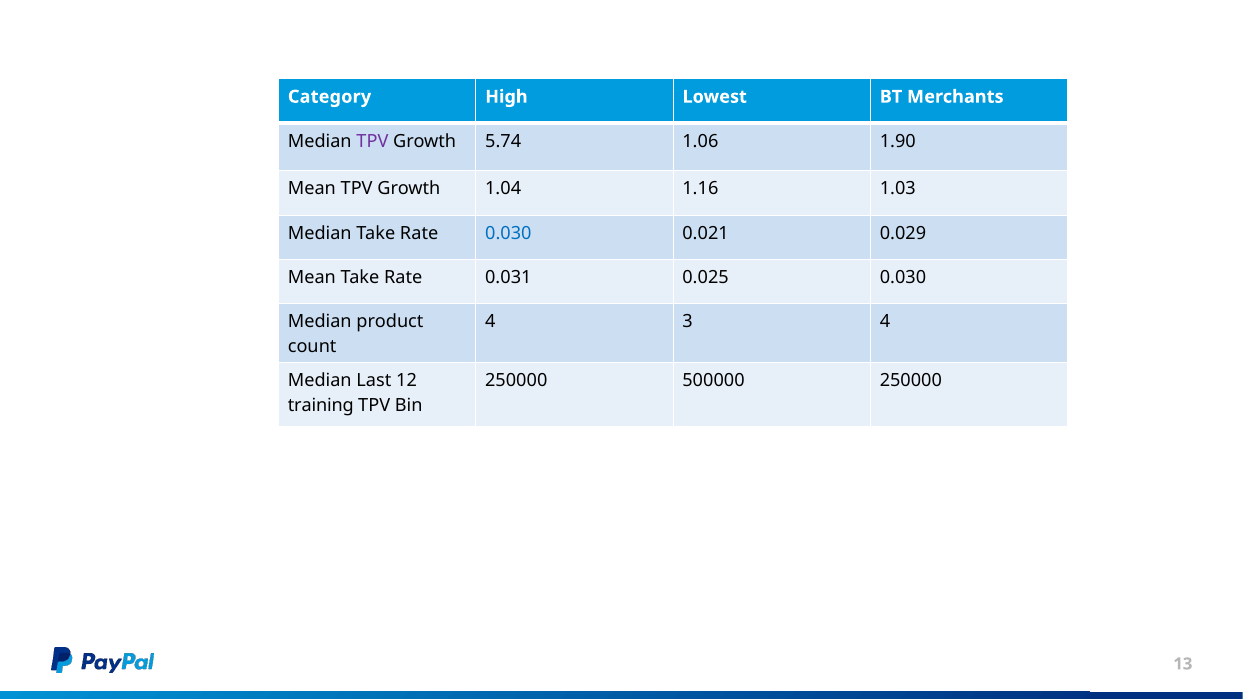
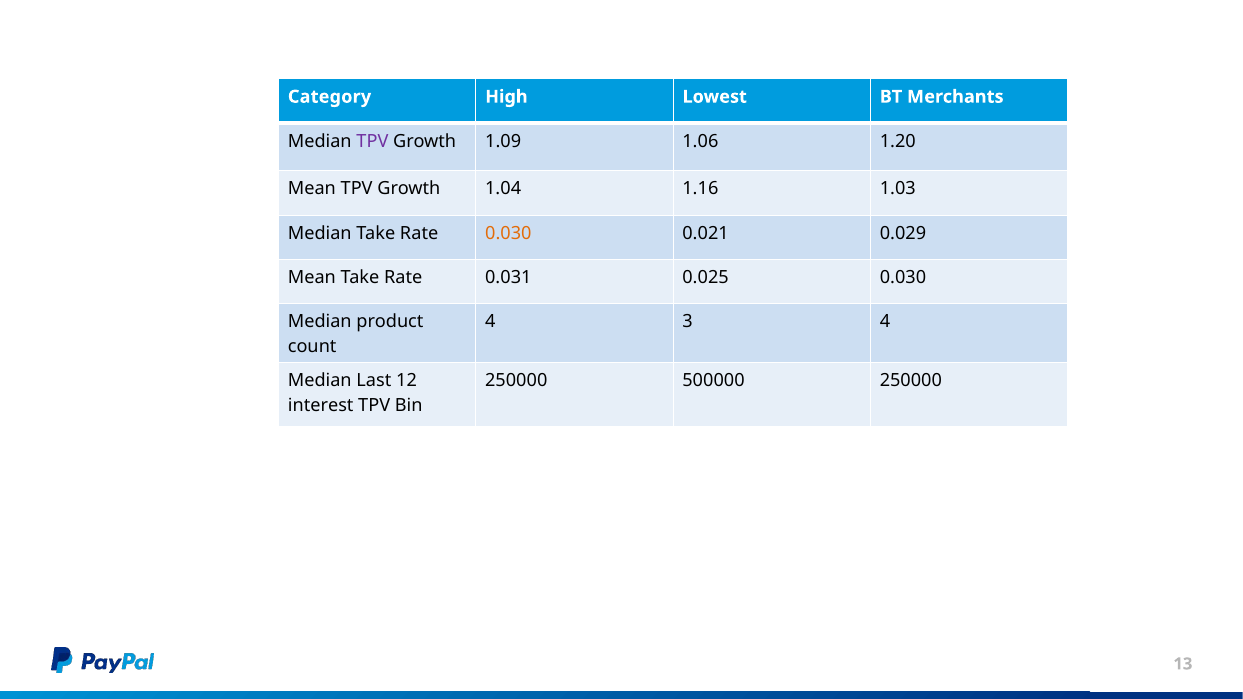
5.74: 5.74 -> 1.09
1.90: 1.90 -> 1.20
0.030 at (508, 233) colour: blue -> orange
training: training -> interest
